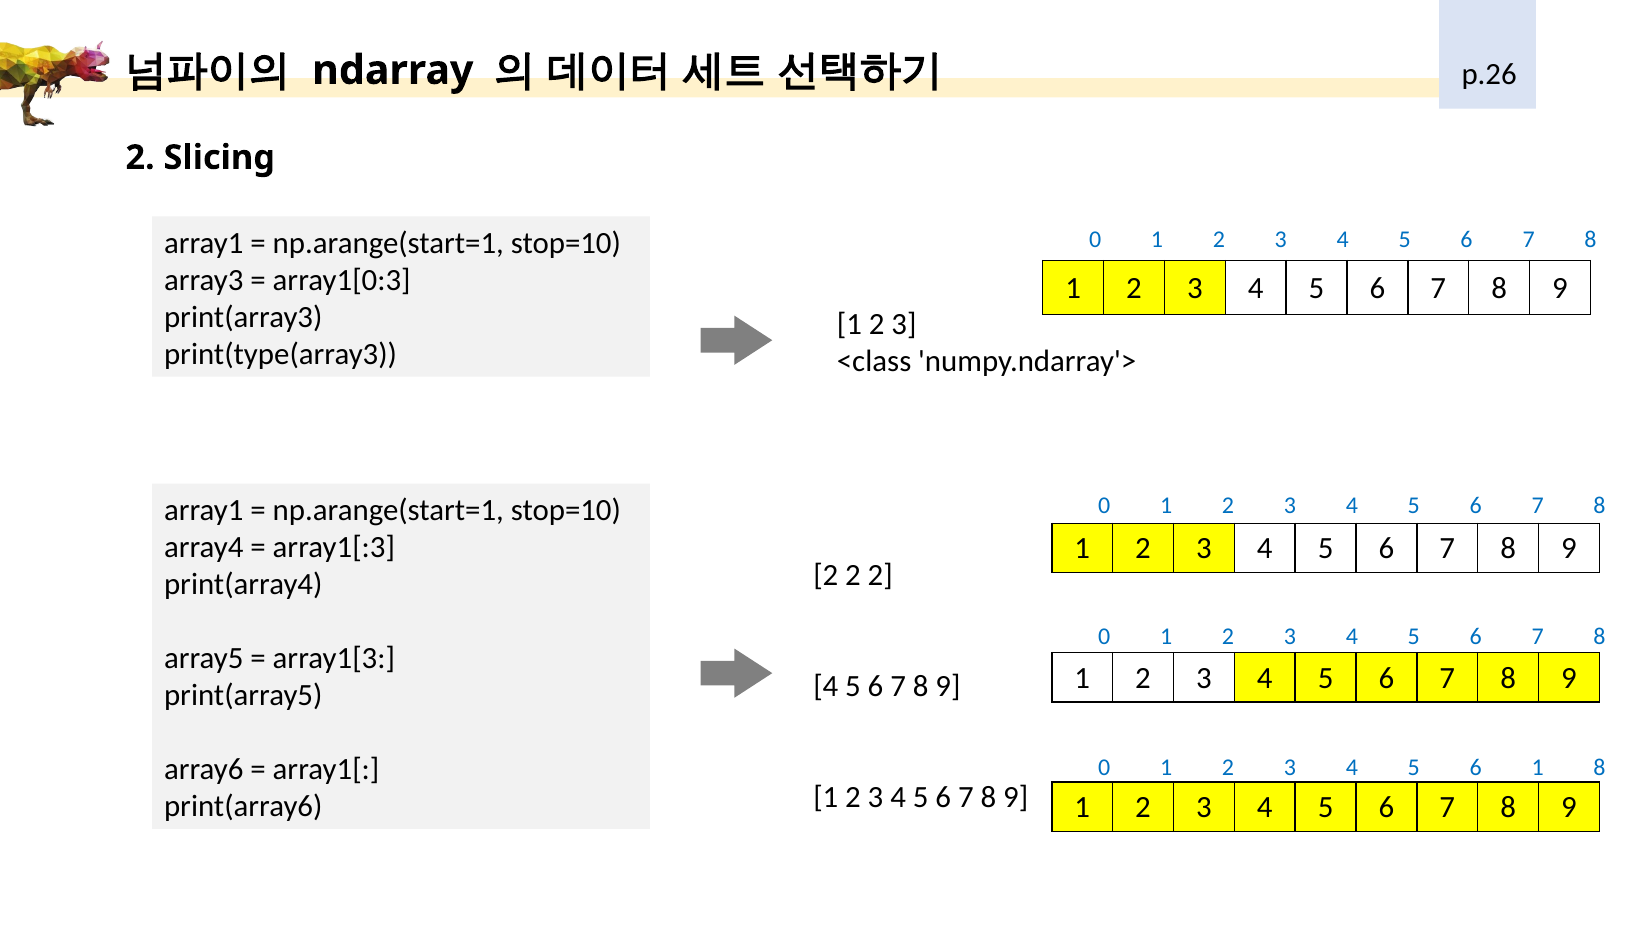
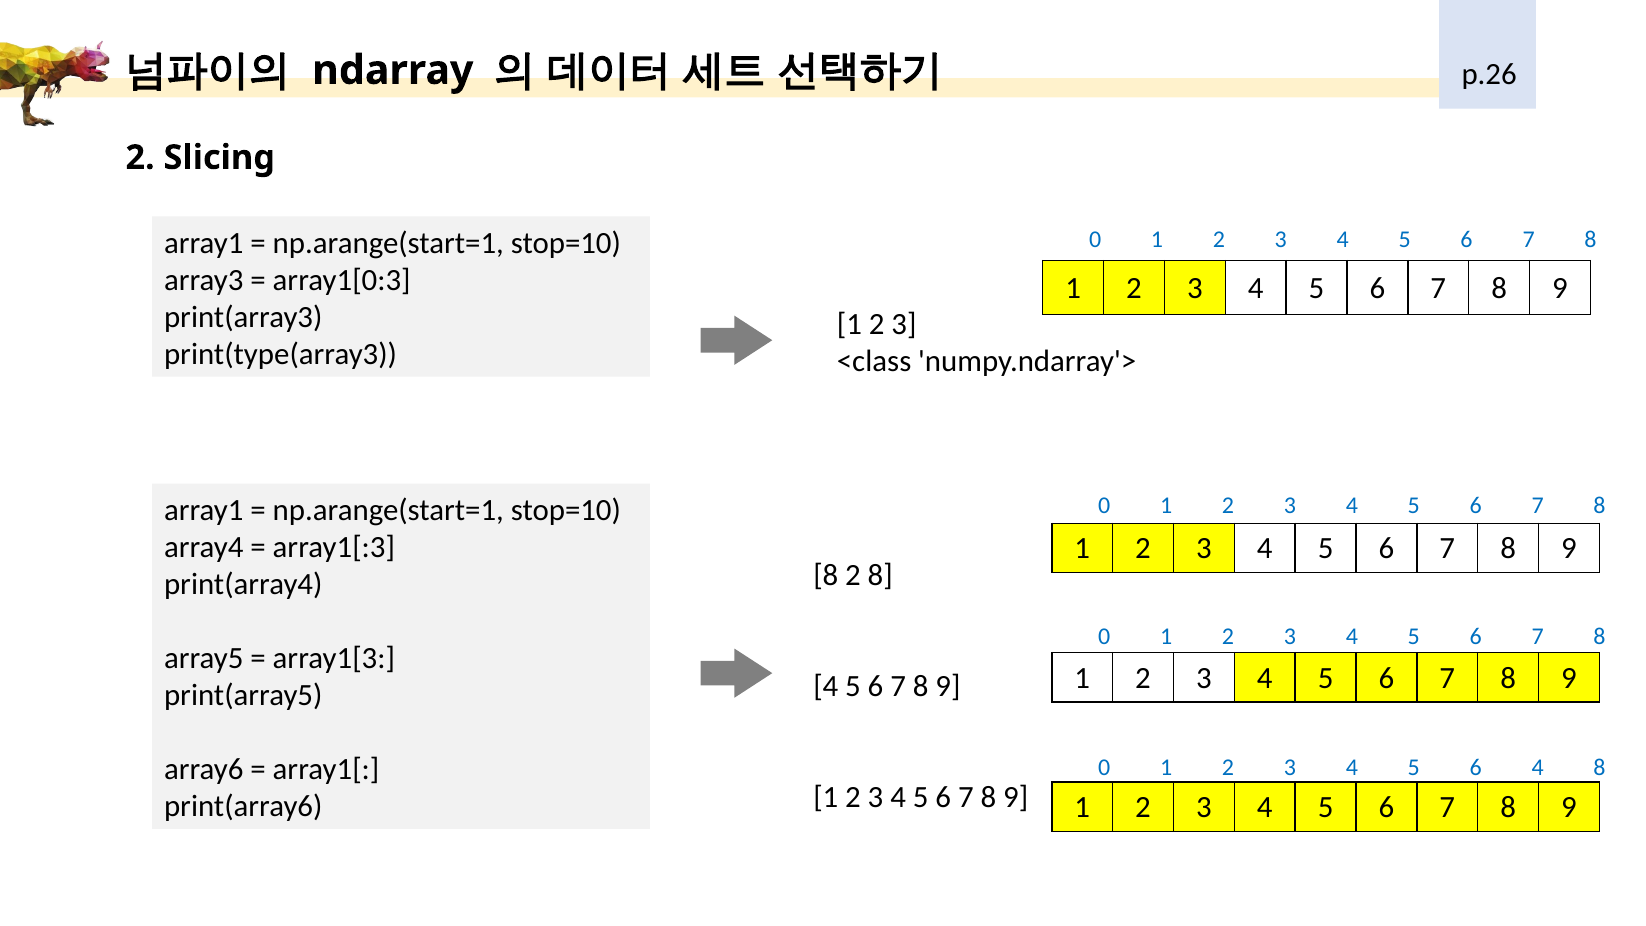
2 at (826, 575): 2 -> 8
2 at (880, 575): 2 -> 8
6 1: 1 -> 4
